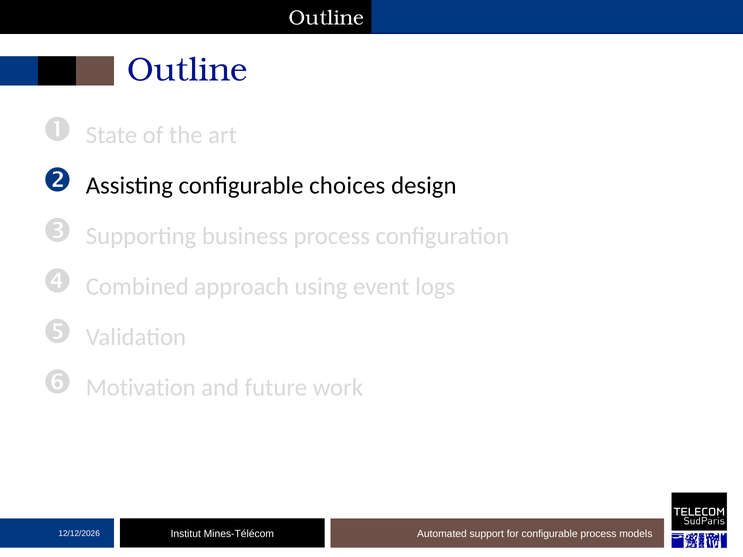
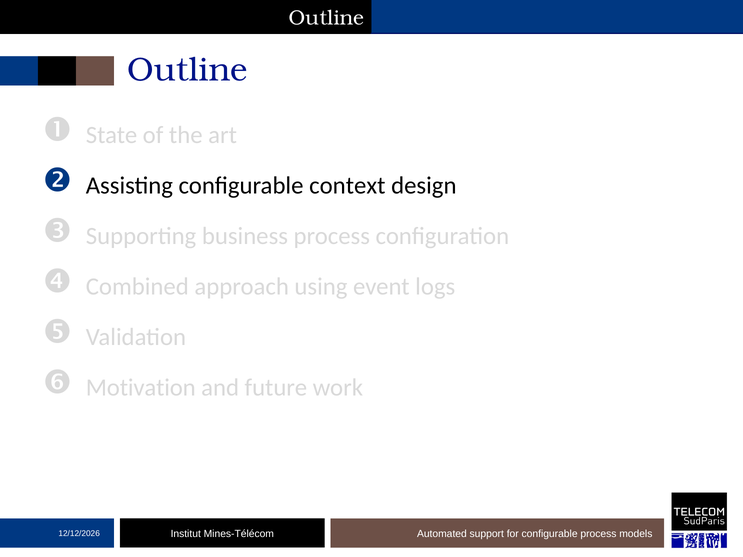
choices: choices -> context
